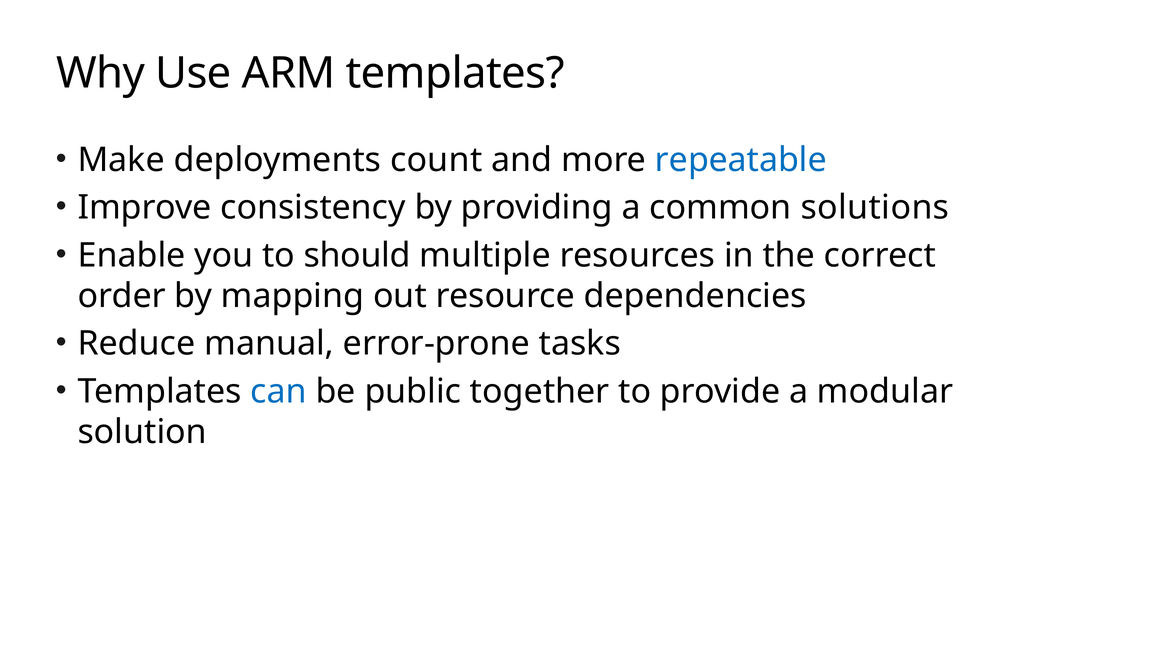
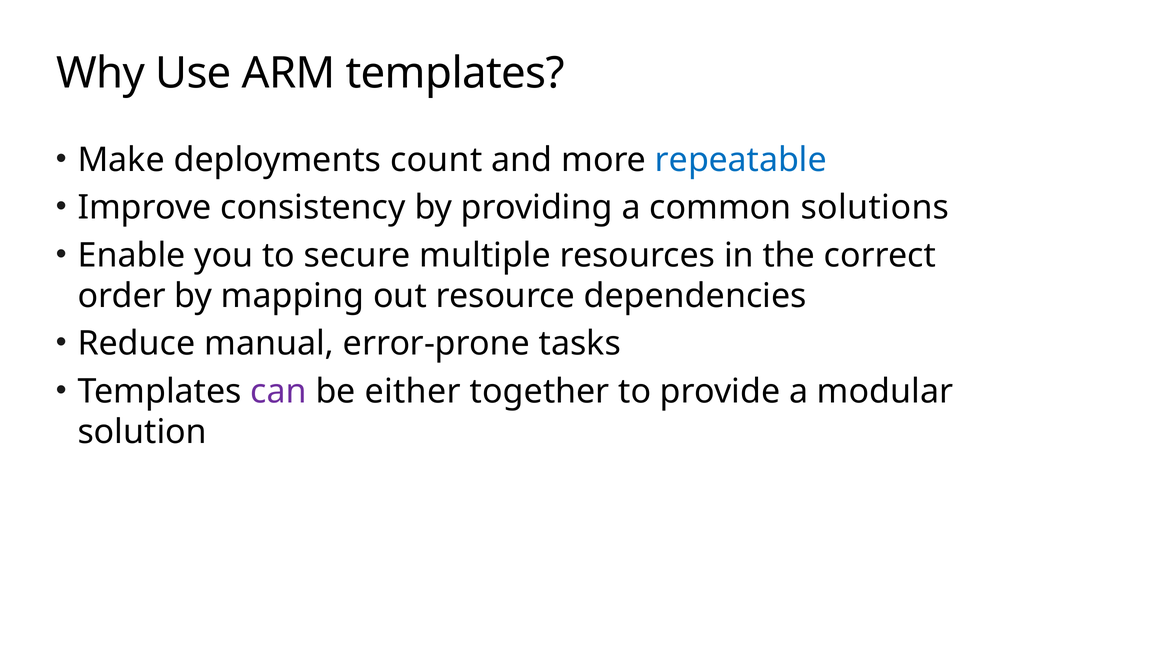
should: should -> secure
can colour: blue -> purple
public: public -> either
